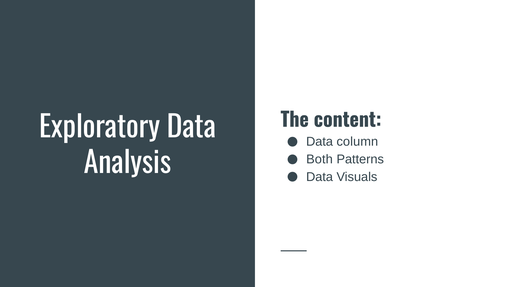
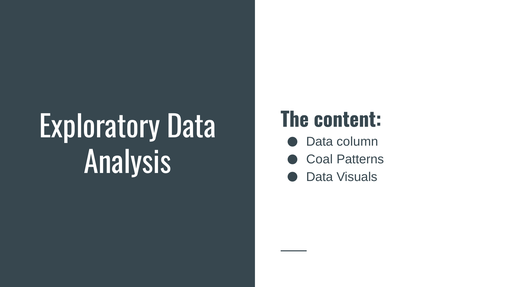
Both: Both -> Coal
